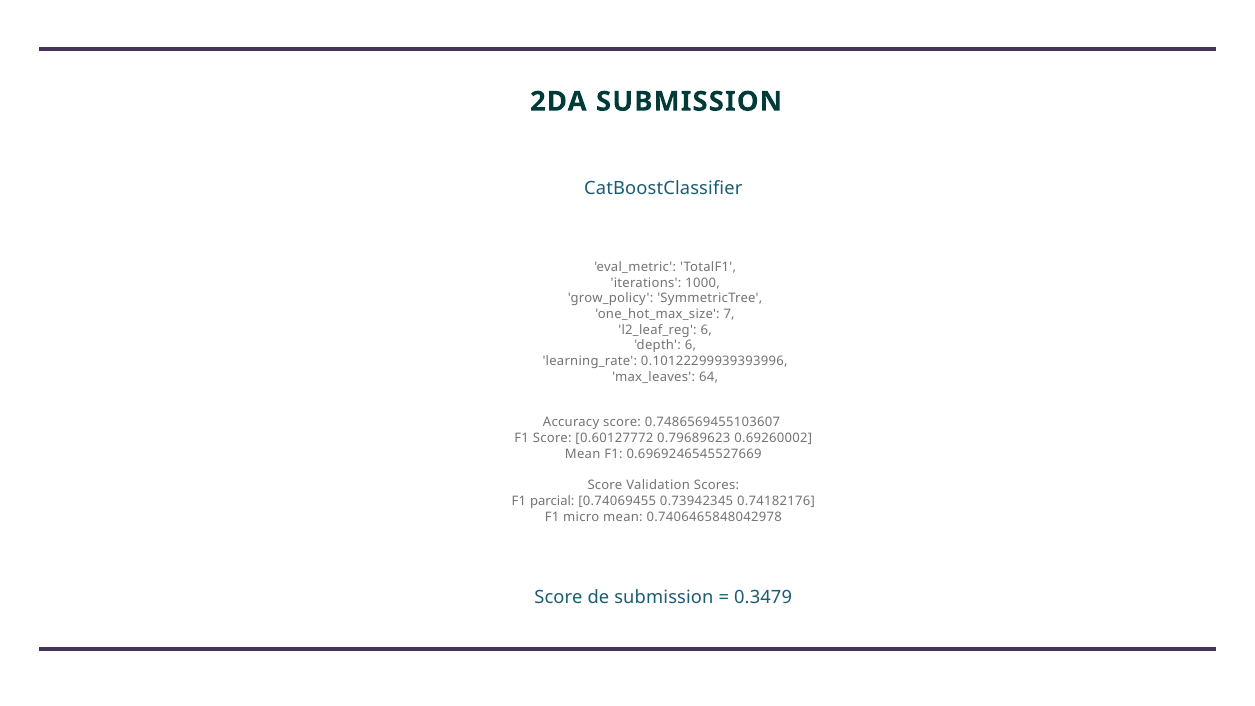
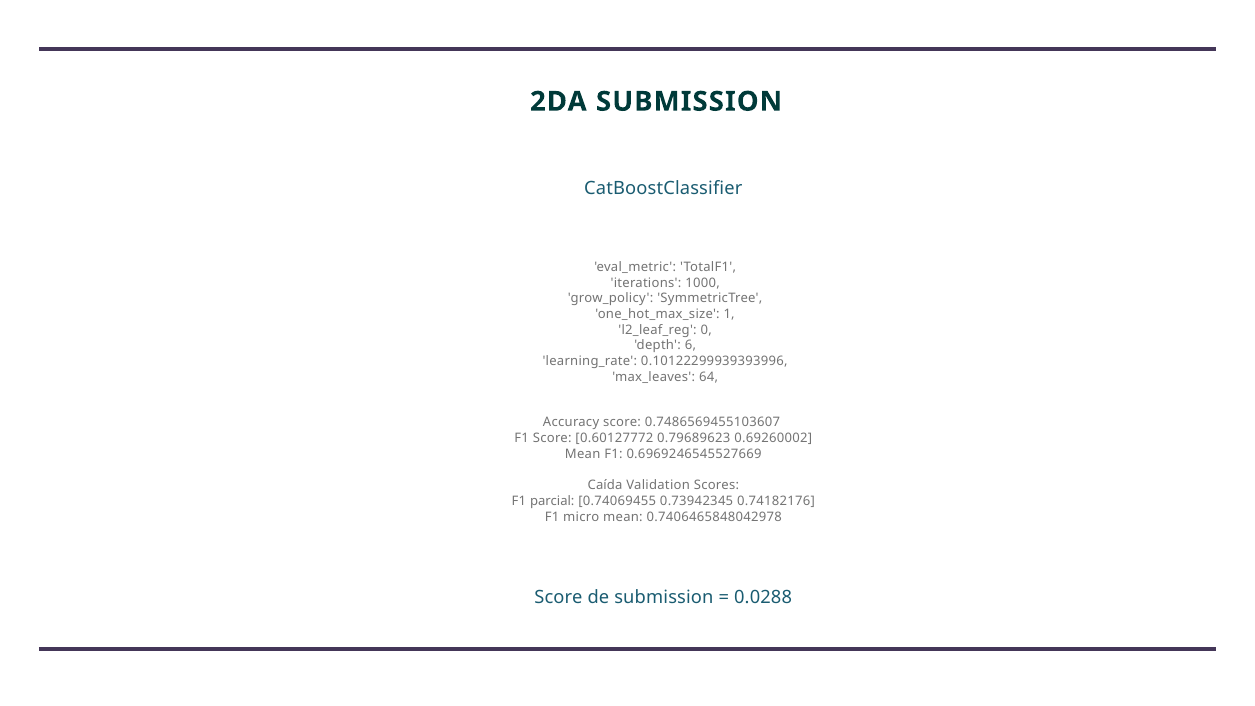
7: 7 -> 1
l2_leaf_reg 6: 6 -> 0
Score at (605, 485): Score -> Caída
0.3479: 0.3479 -> 0.0288
